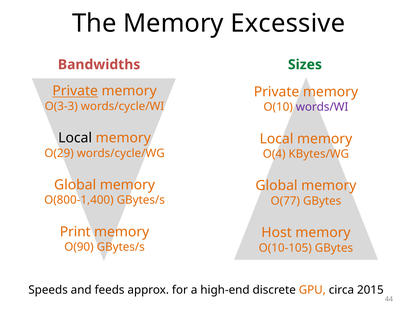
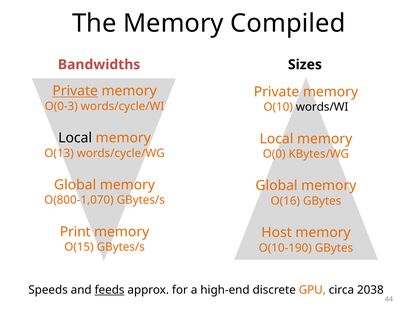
Excessive: Excessive -> Compiled
Sizes colour: green -> black
O(3-3: O(3-3 -> O(0-3
words/WI colour: purple -> black
O(29: O(29 -> O(13
O(4: O(4 -> O(0
O(800-1,400: O(800-1,400 -> O(800-1,070
O(77: O(77 -> O(16
O(90: O(90 -> O(15
O(10-105: O(10-105 -> O(10-190
feeds underline: none -> present
2015: 2015 -> 2038
